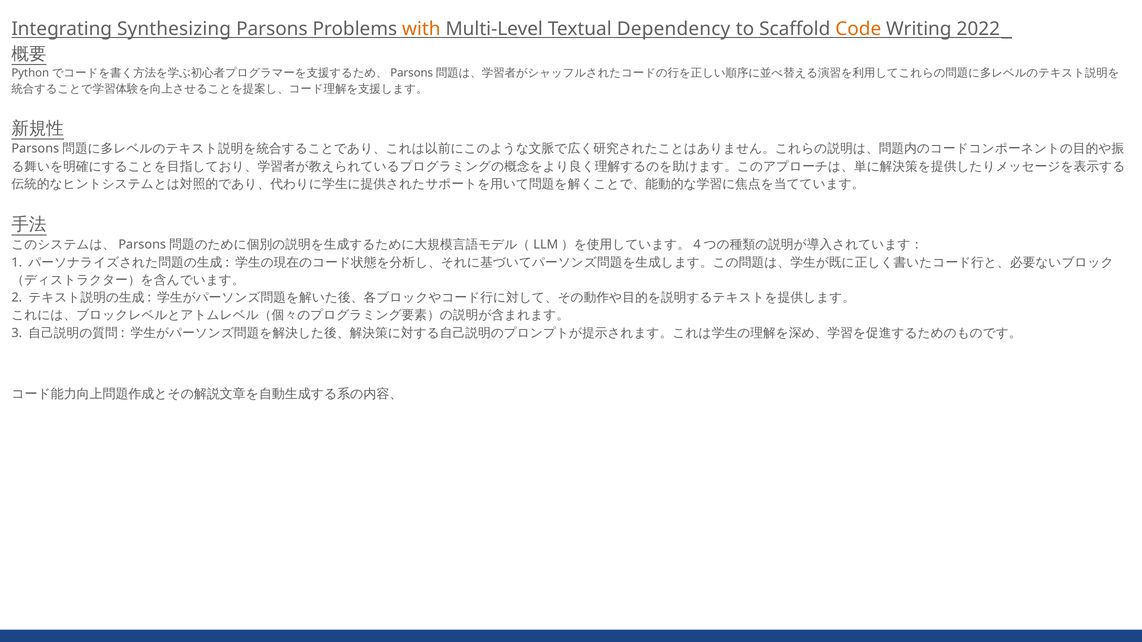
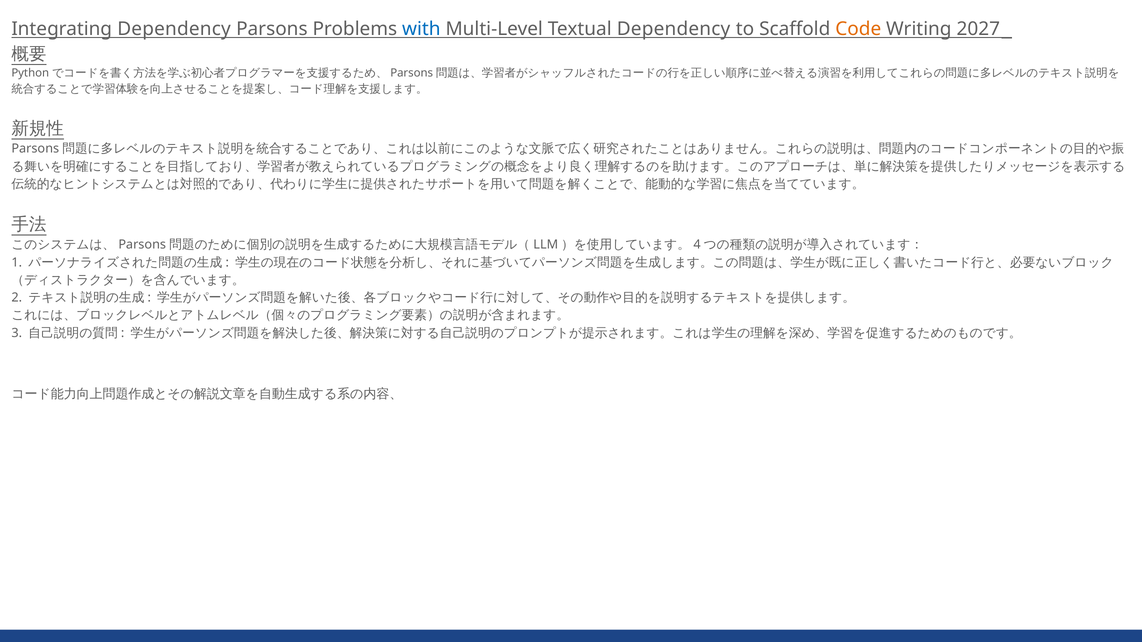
Integrating Synthesizing: Synthesizing -> Dependency
with colour: orange -> blue
2022: 2022 -> 2027
